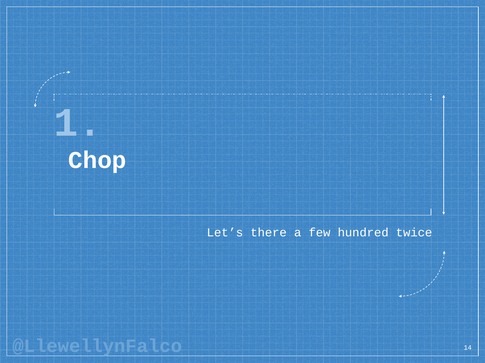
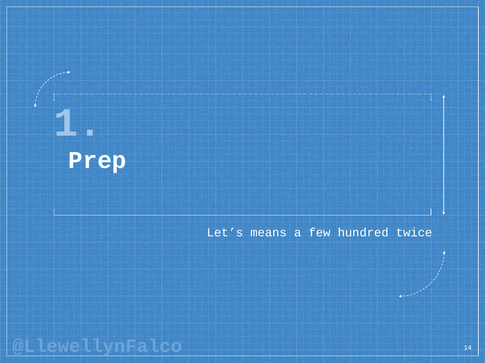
Chop: Chop -> Prep
there: there -> means
